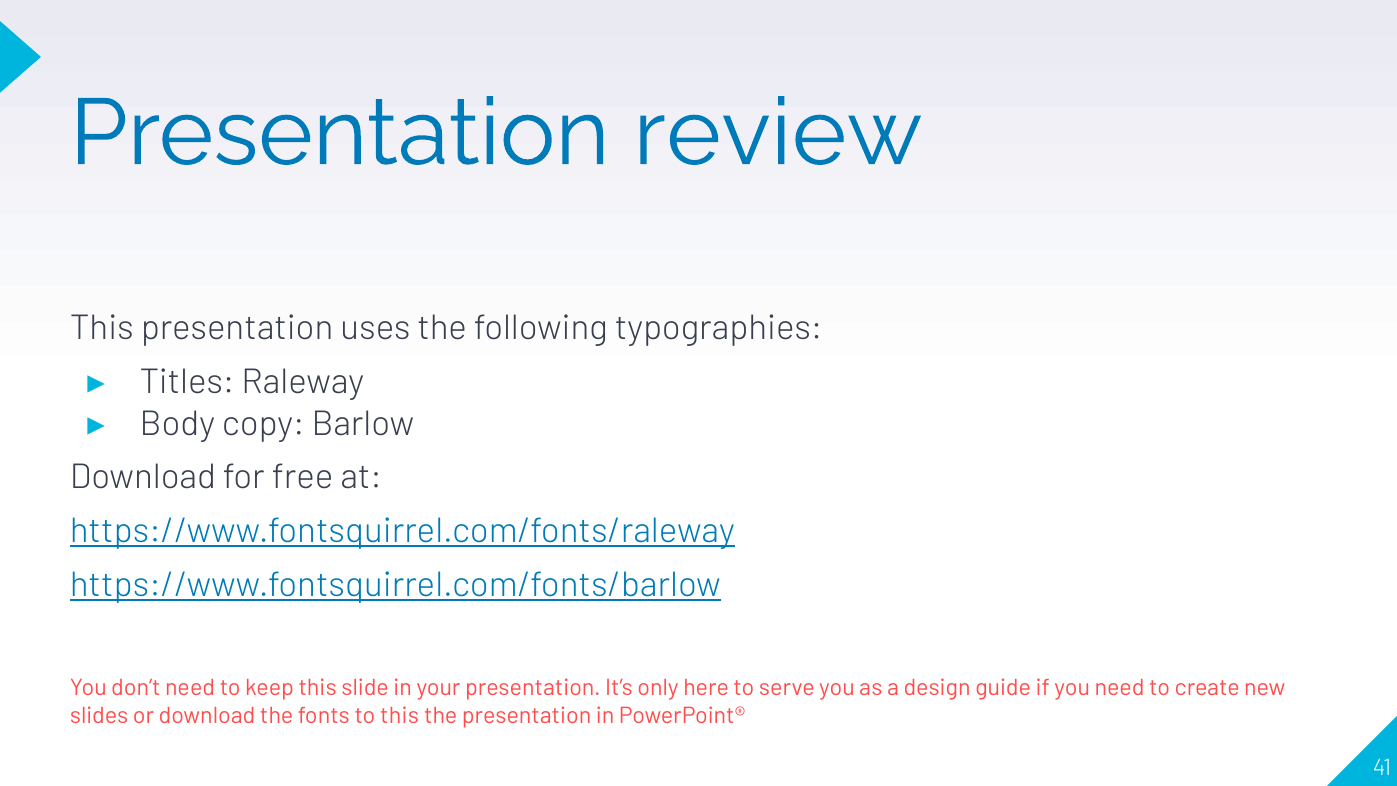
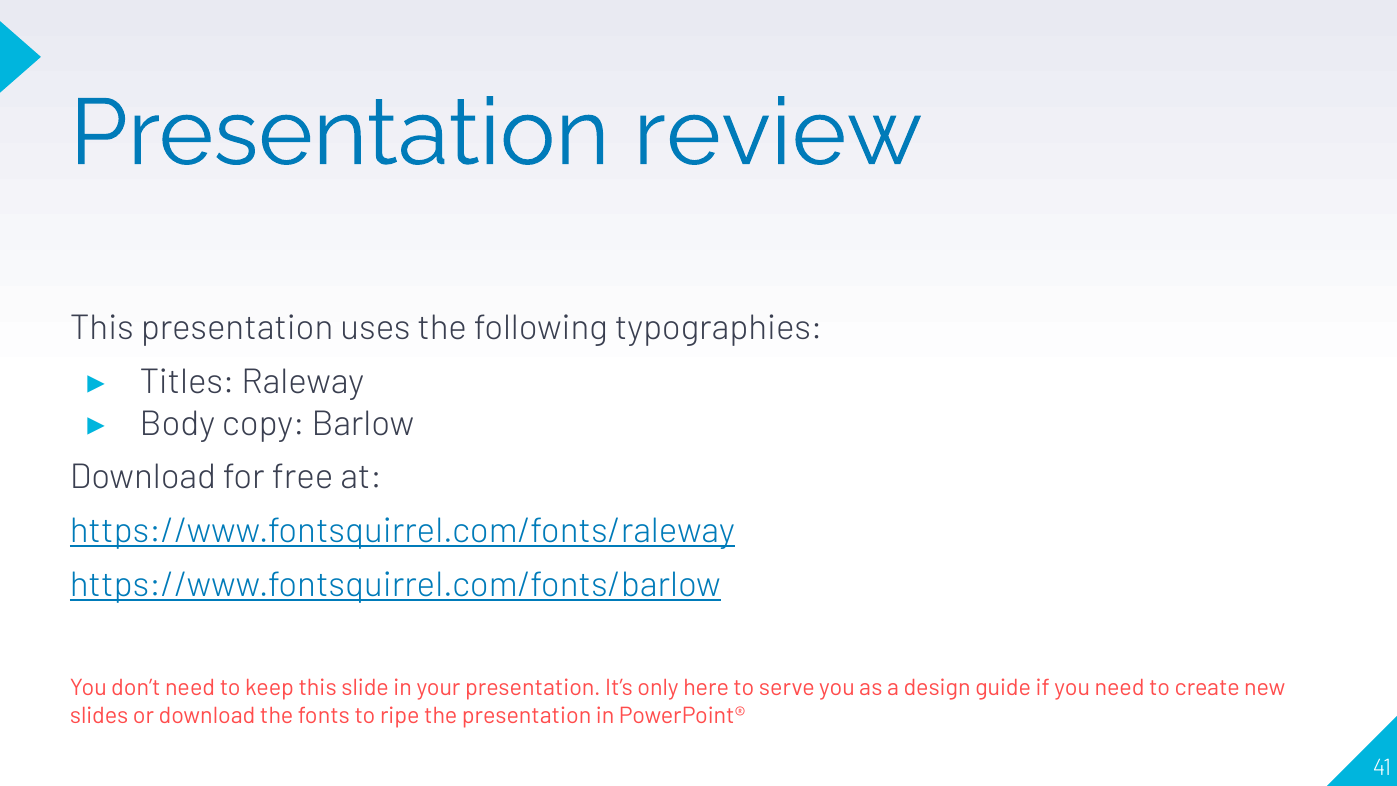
to this: this -> ripe
